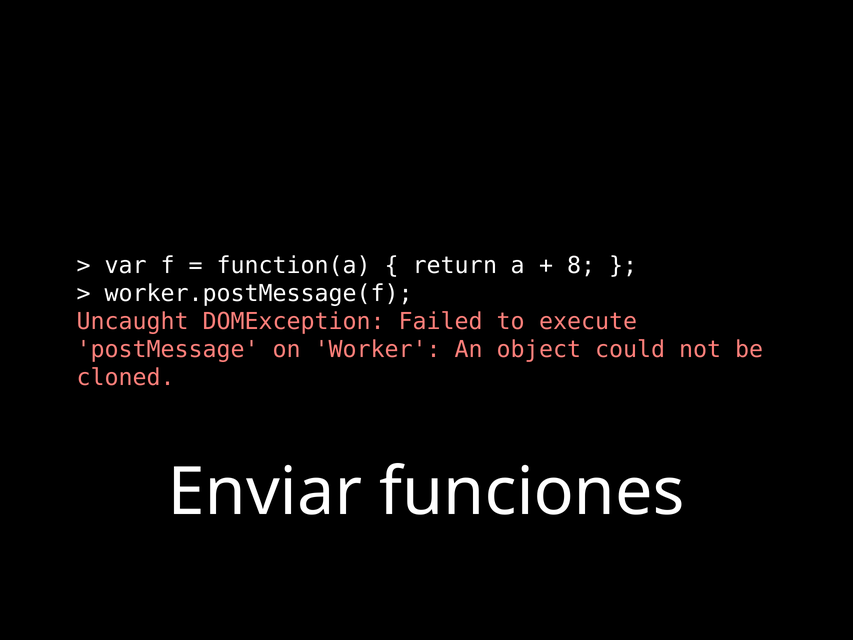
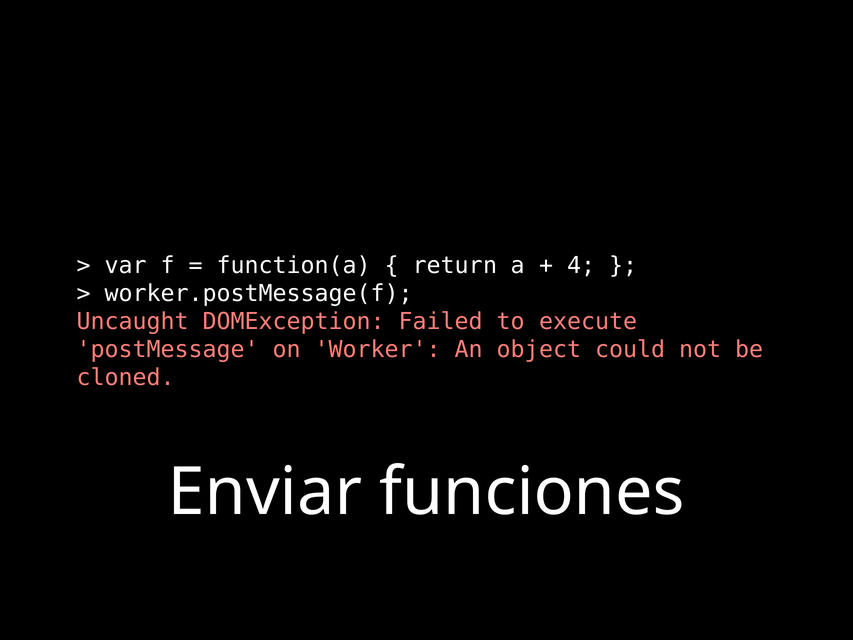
8: 8 -> 4
